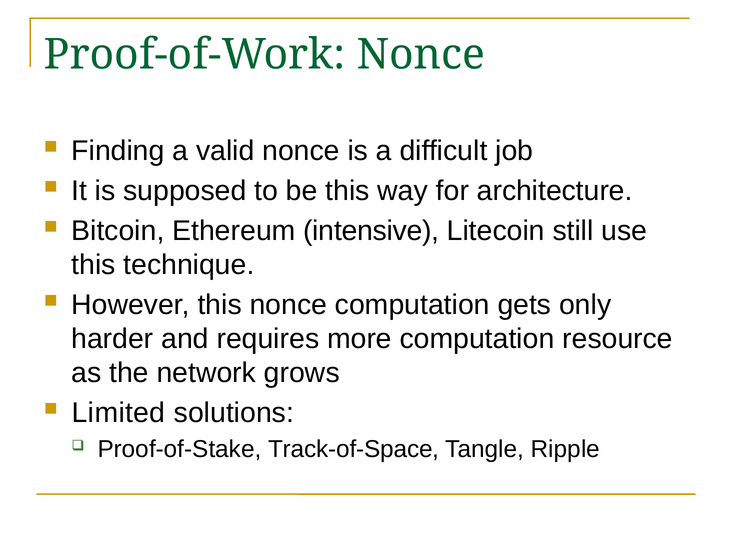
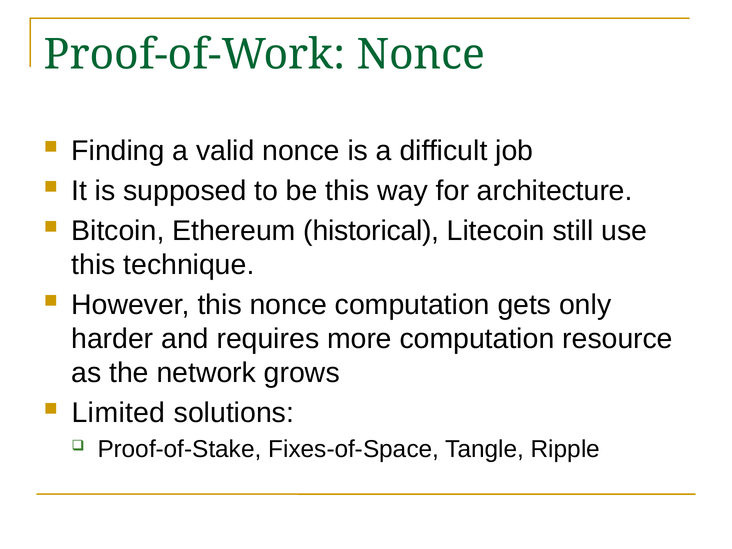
intensive: intensive -> historical
Track-of-Space: Track-of-Space -> Fixes-of-Space
